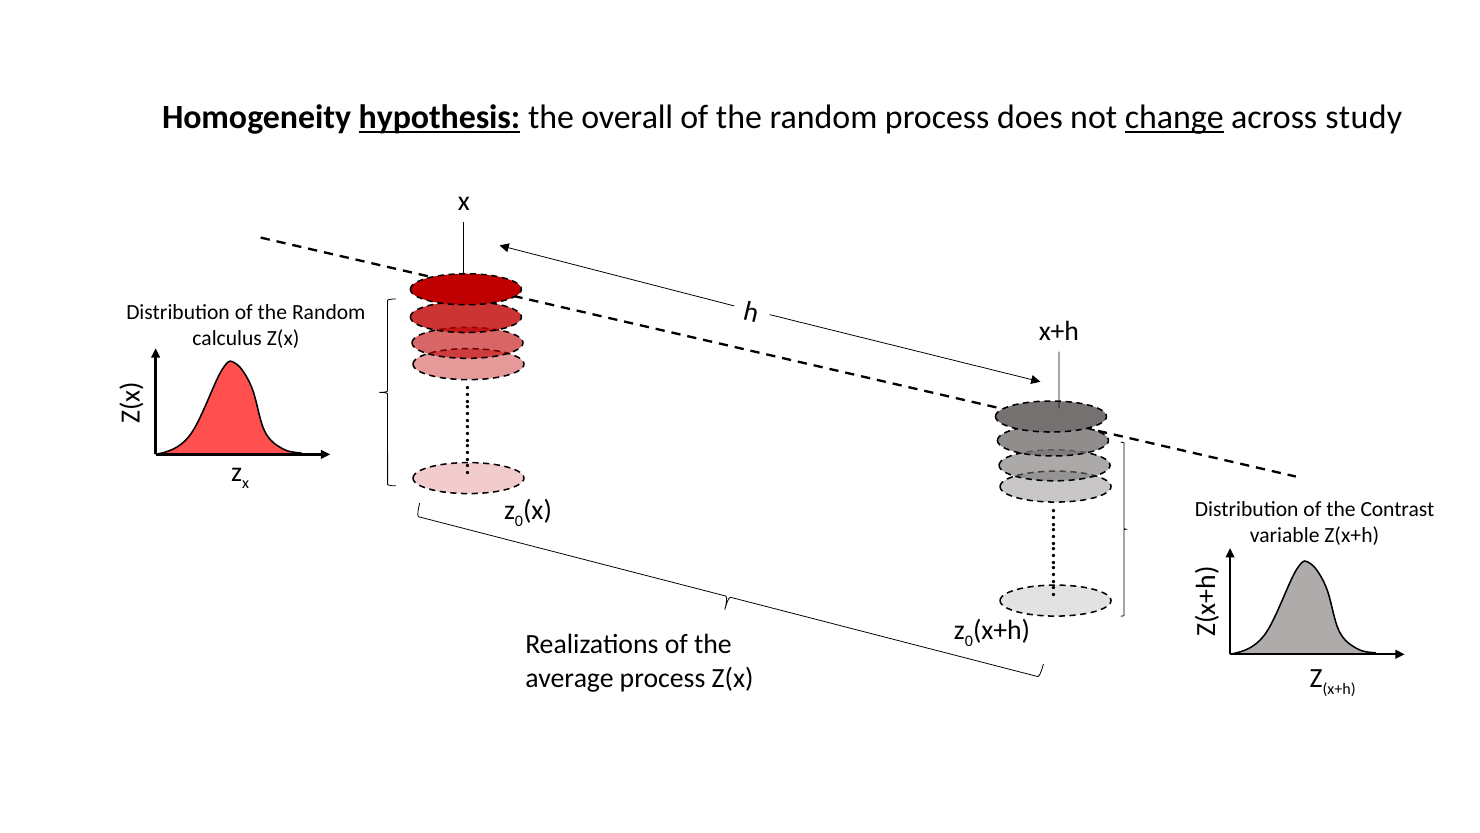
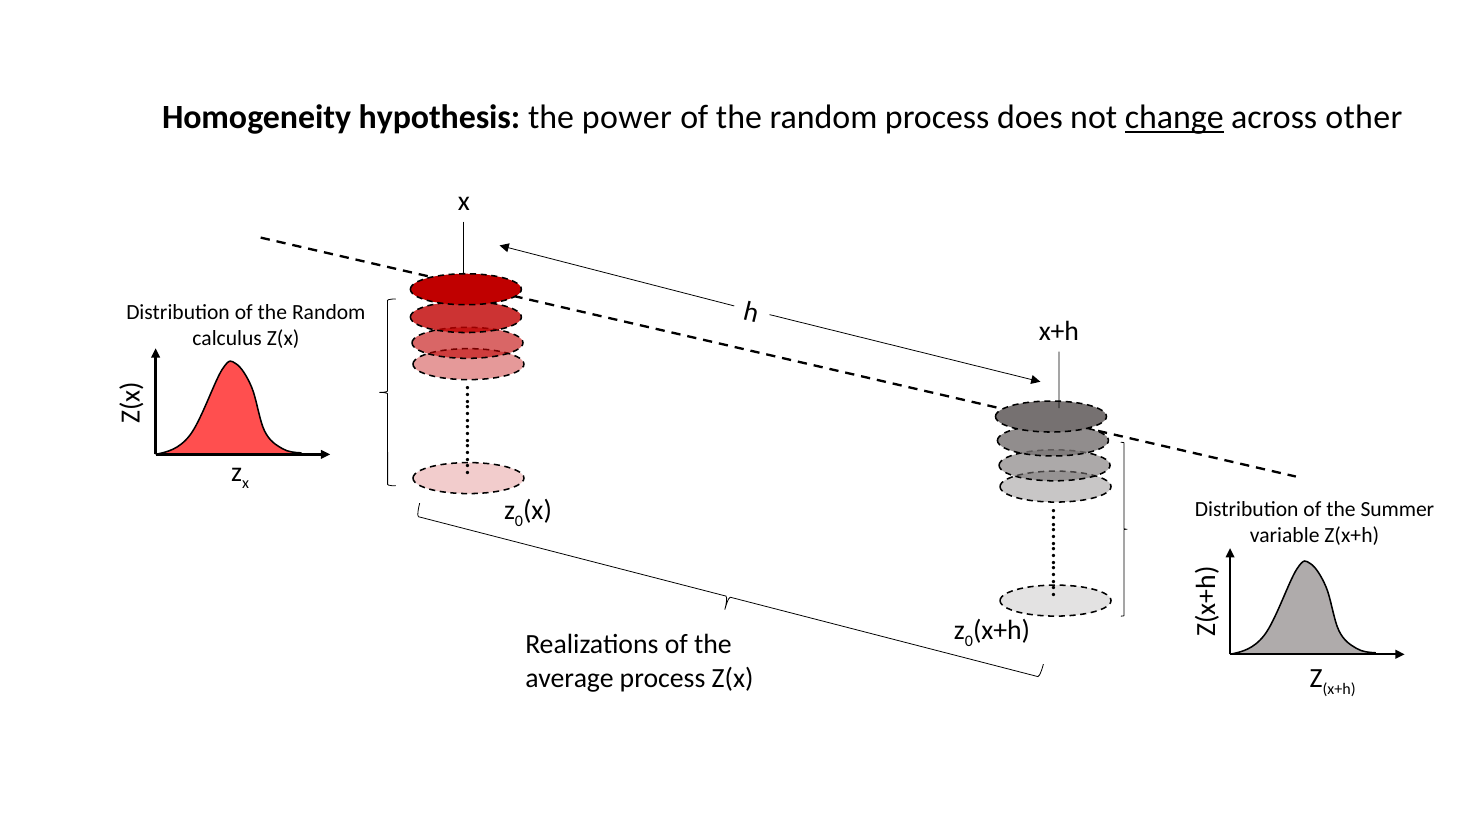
hypothesis underline: present -> none
overall: overall -> power
study: study -> other
Contrast: Contrast -> Summer
